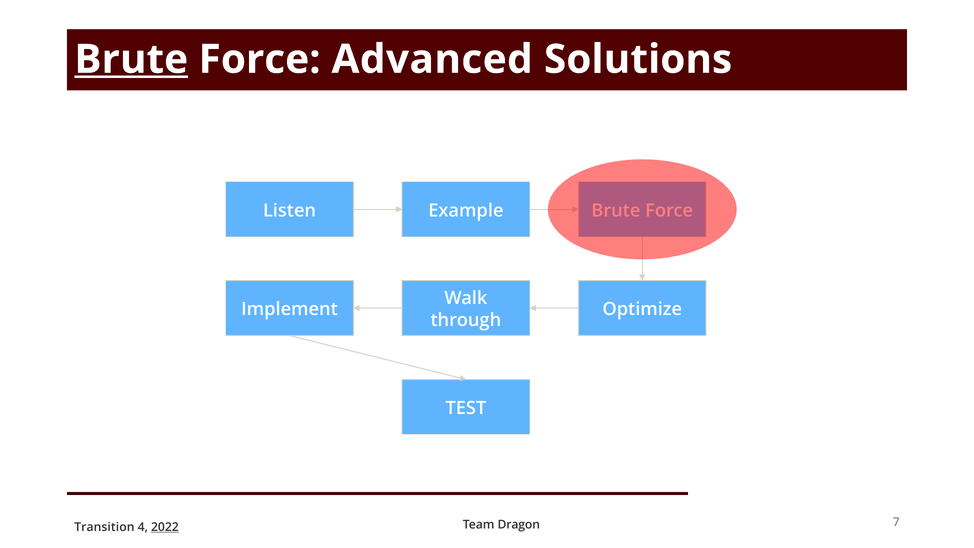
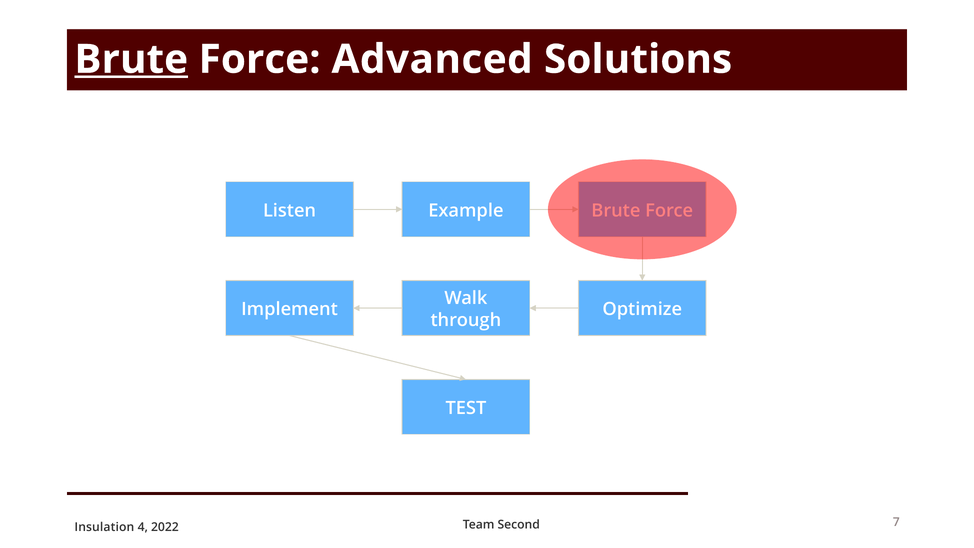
Transition: Transition -> Insulation
2022 underline: present -> none
Dragon: Dragon -> Second
